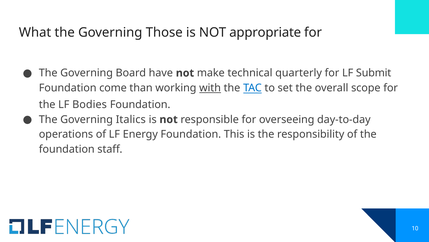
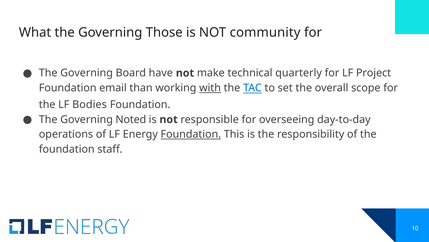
appropriate: appropriate -> community
Submit: Submit -> Project
come: come -> email
Italics: Italics -> Noted
Foundation at (191, 134) underline: none -> present
